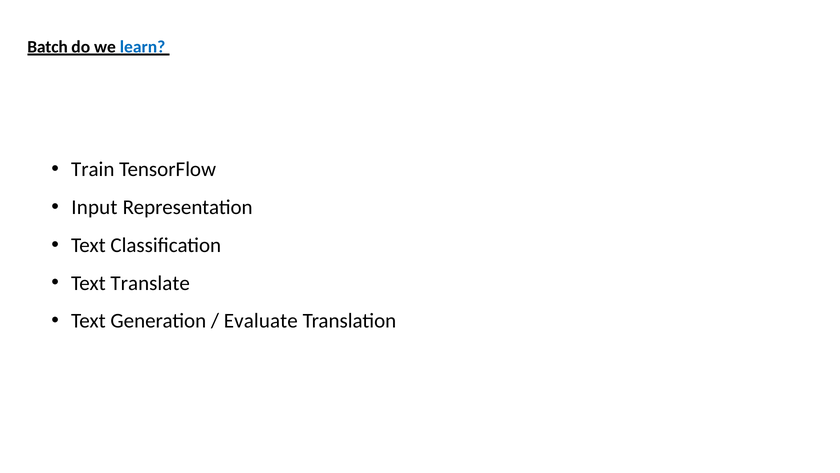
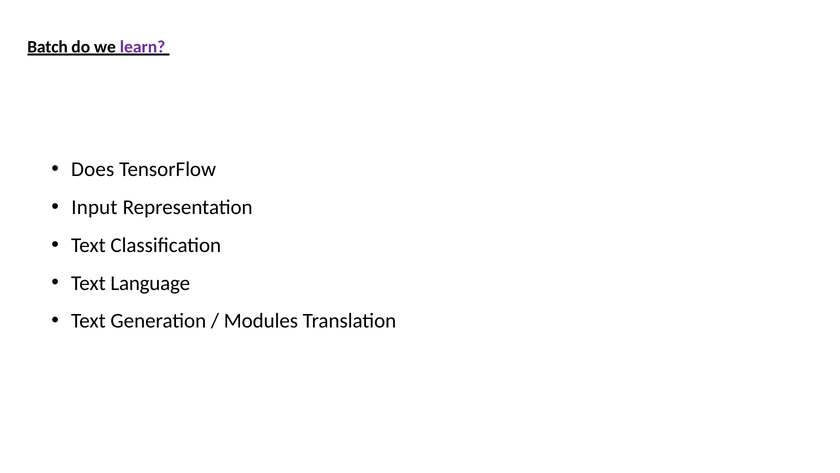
learn colour: blue -> purple
Train: Train -> Does
Translate: Translate -> Language
Evaluate: Evaluate -> Modules
